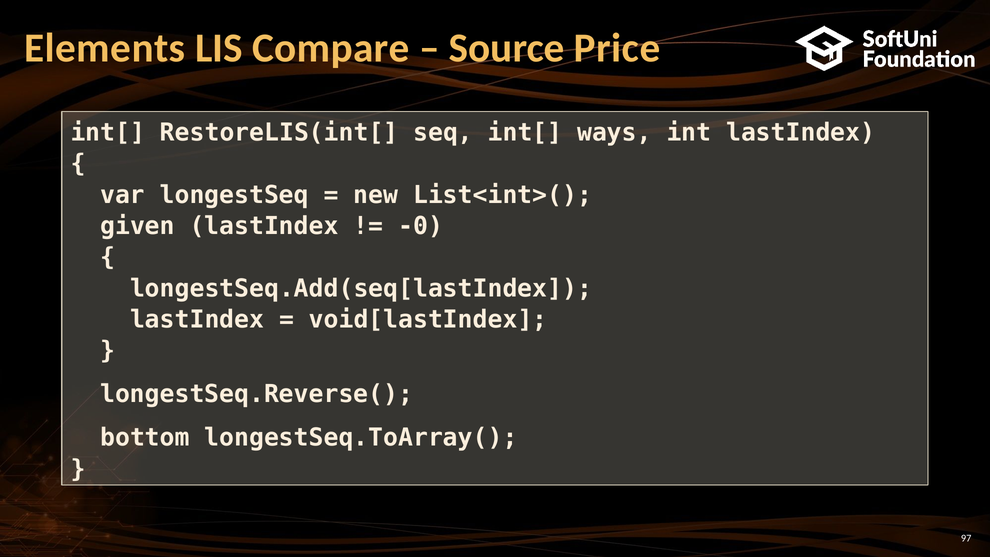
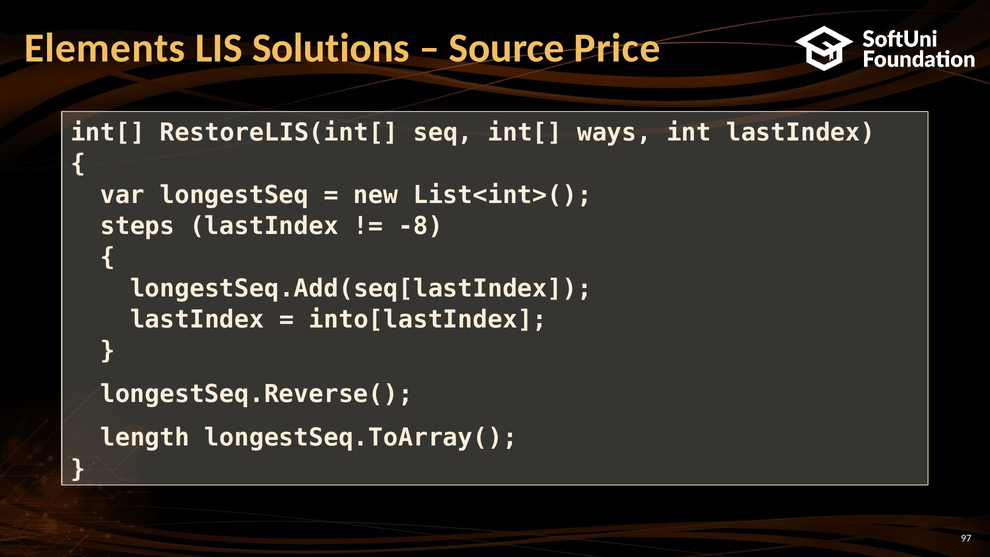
Compare: Compare -> Solutions
given: given -> steps
-0: -0 -> -8
void[lastIndex: void[lastIndex -> into[lastIndex
bottom: bottom -> length
